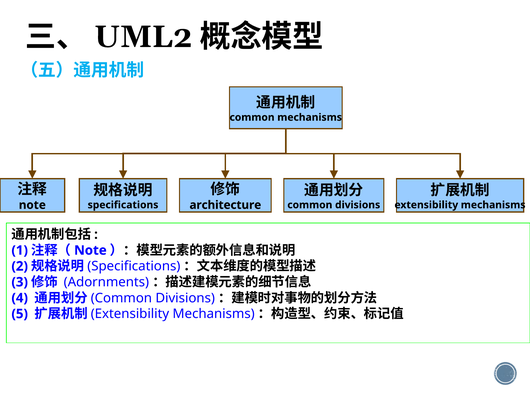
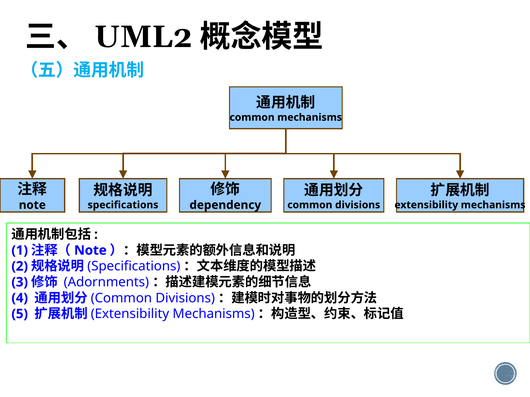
architecture: architecture -> dependency
